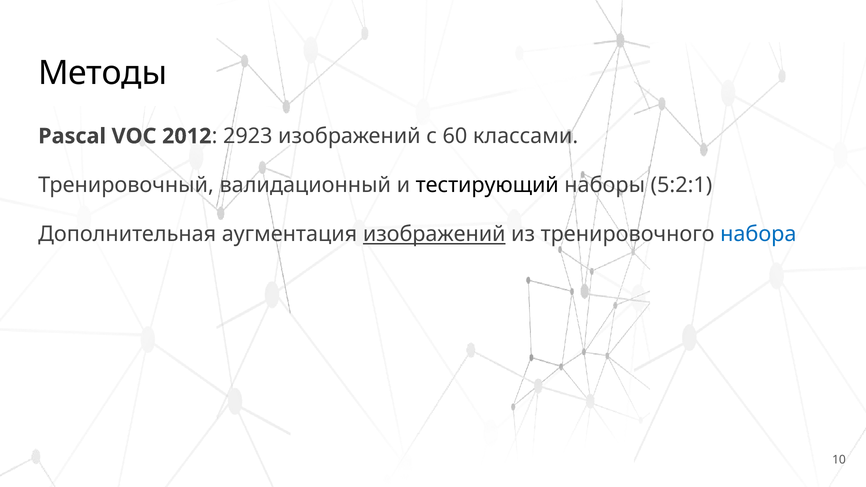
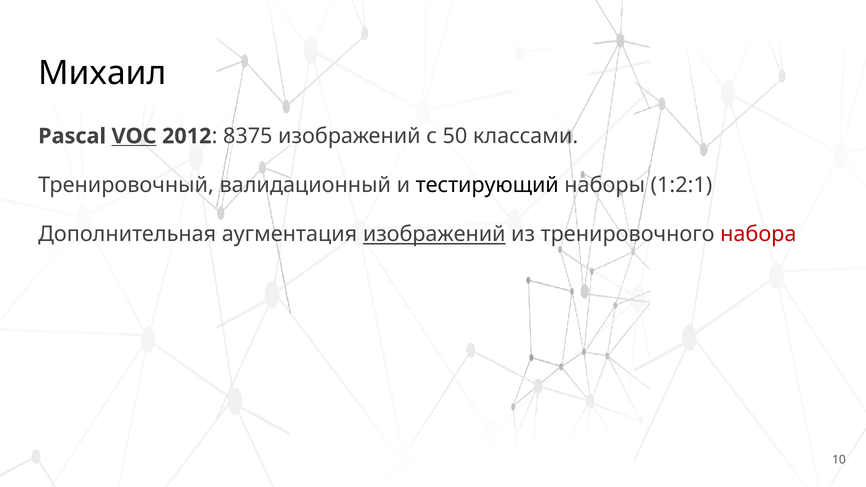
Методы: Методы -> Михаил
VOC underline: none -> present
2923: 2923 -> 8375
60: 60 -> 50
5:2:1: 5:2:1 -> 1:2:1
набора colour: blue -> red
